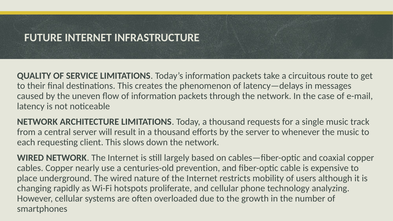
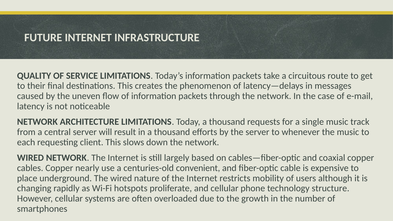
prevention: prevention -> convenient
analyzing: analyzing -> structure
